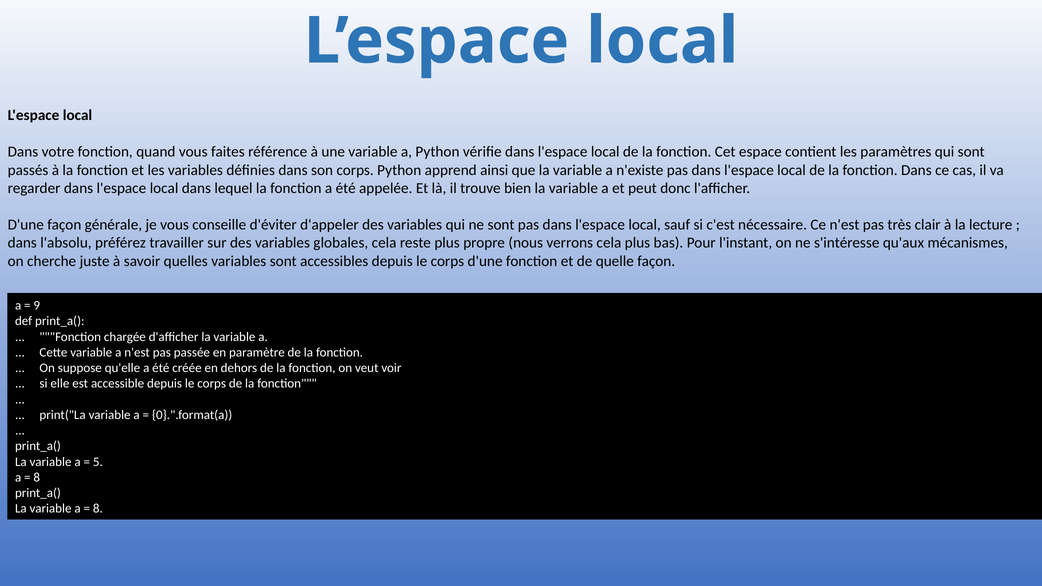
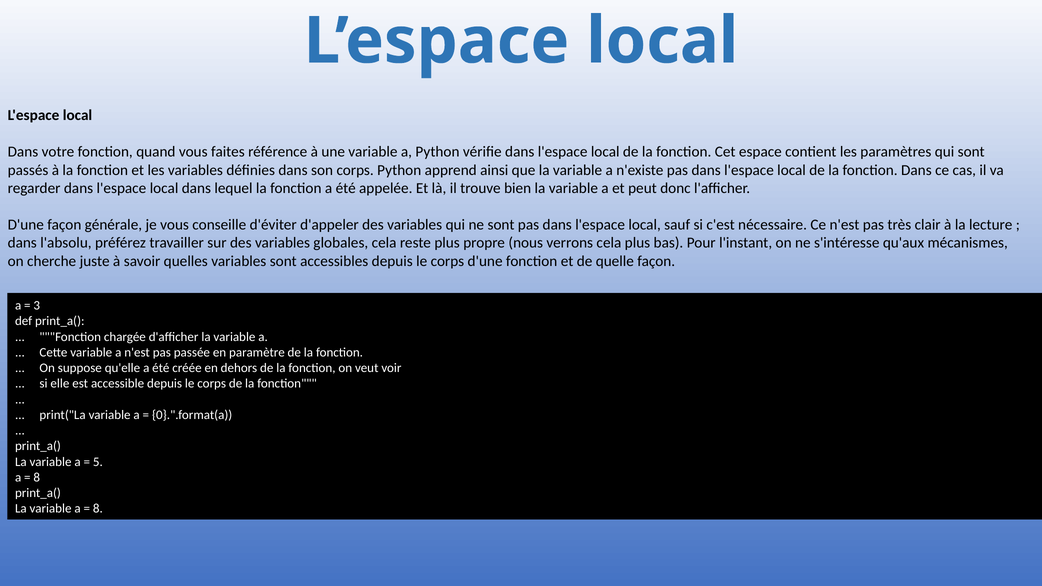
9: 9 -> 3
